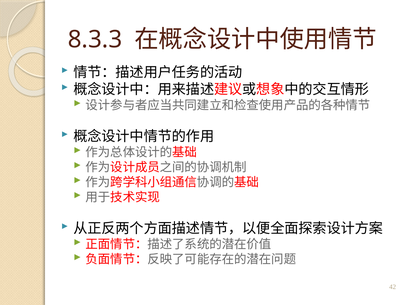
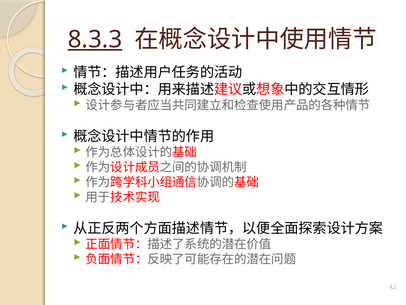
8.3.3 underline: none -> present
